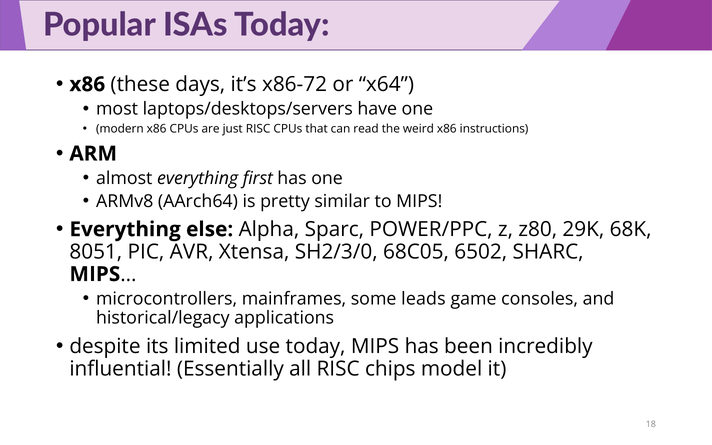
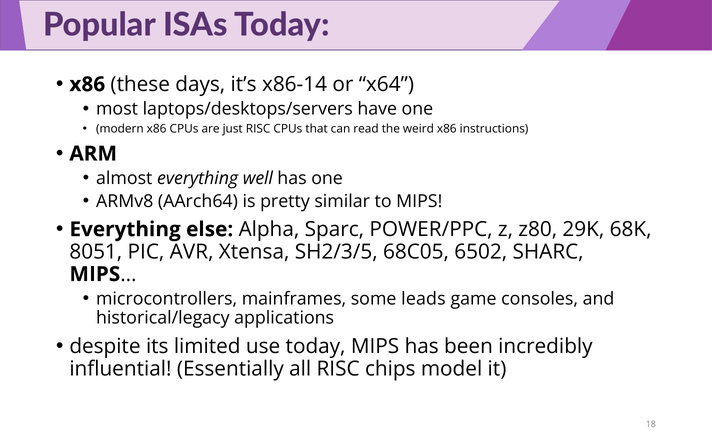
x86-72: x86-72 -> x86-14
first: first -> well
SH2/3/0: SH2/3/0 -> SH2/3/5
